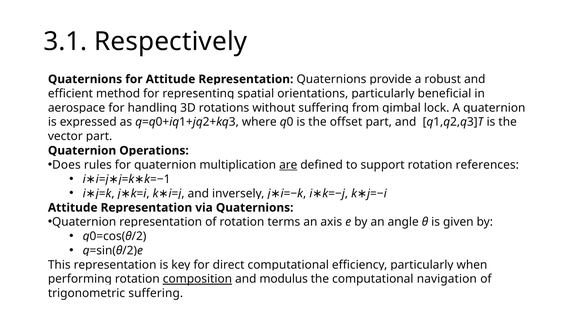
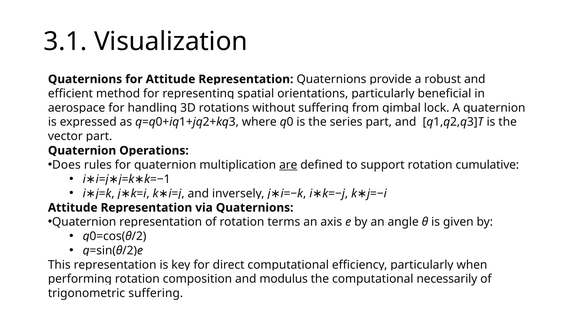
Respectively: Respectively -> Visualization
offset: offset -> series
references: references -> cumulative
composition underline: present -> none
navigation: navigation -> necessarily
